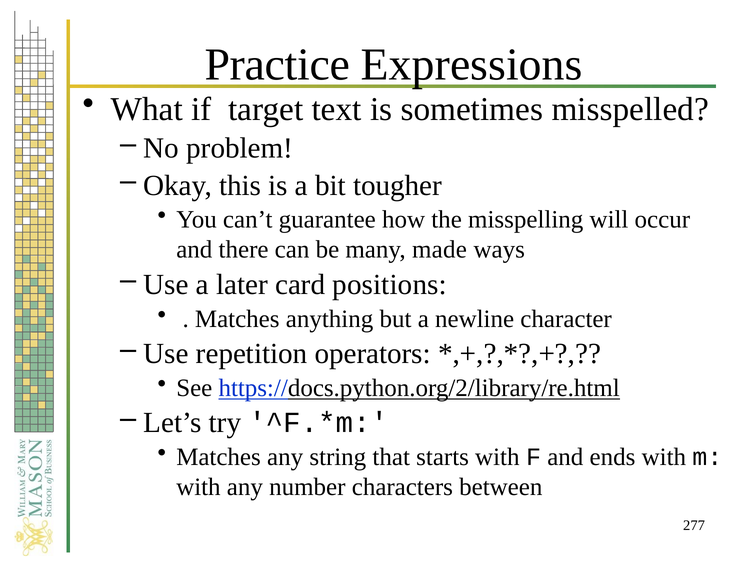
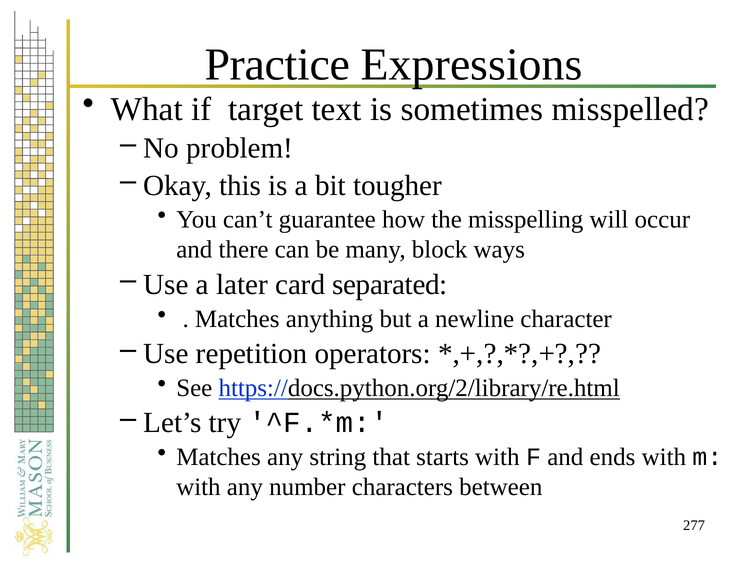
made: made -> block
positions: positions -> separated
